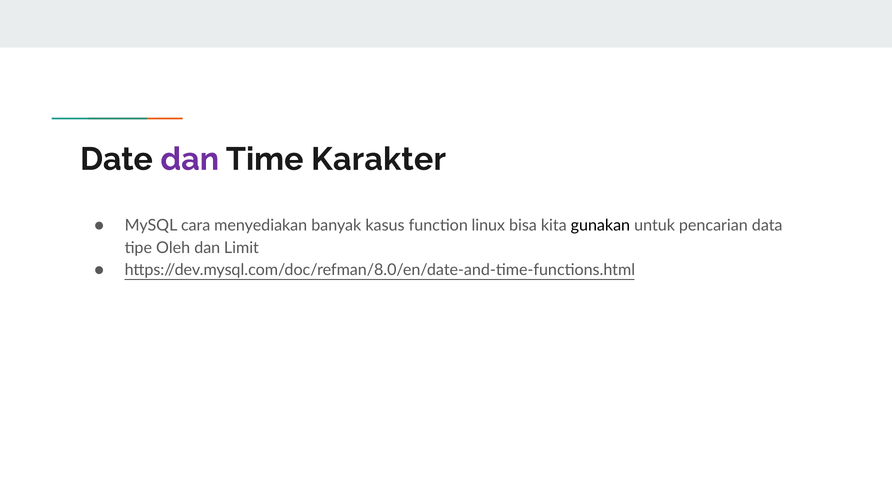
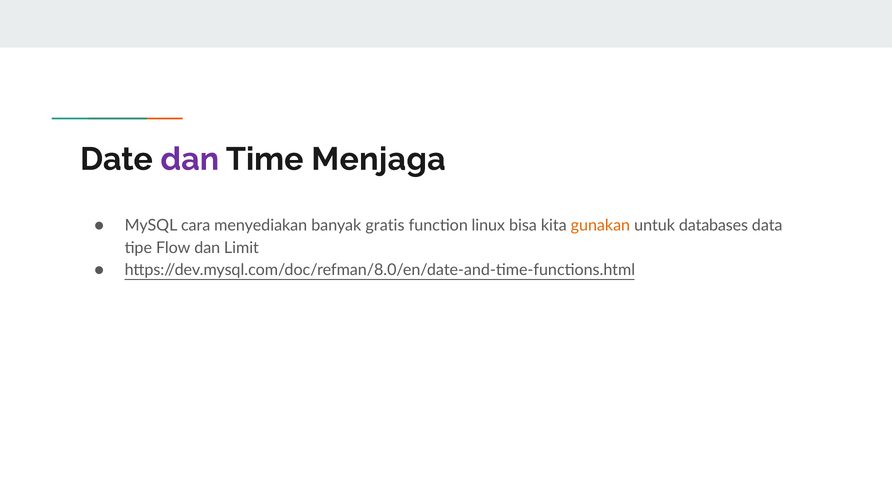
Karakter: Karakter -> Menjaga
kasus: kasus -> gratis
gunakan colour: black -> orange
pencarian: pencarian -> databases
Oleh: Oleh -> Flow
